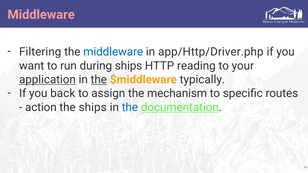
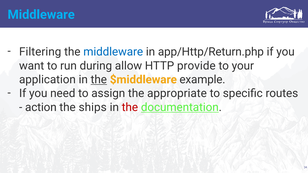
Middleware at (41, 15) colour: pink -> light blue
app/Http/Driver.php: app/Http/Driver.php -> app/Http/Return.php
during ships: ships -> allow
reading: reading -> provide
application underline: present -> none
typically: typically -> example
back: back -> need
mechanism: mechanism -> appropriate
the at (130, 107) colour: blue -> red
